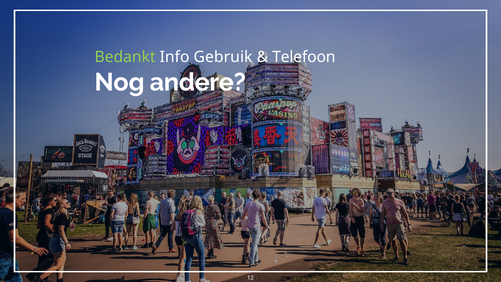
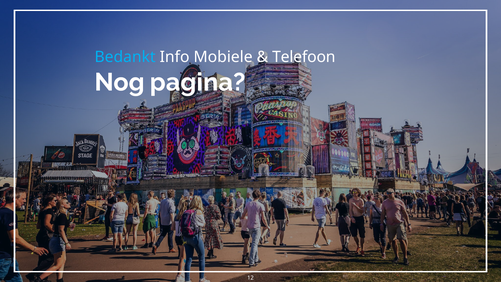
Bedankt colour: light green -> light blue
Gebruik: Gebruik -> Mobiele
andere: andere -> pagina
